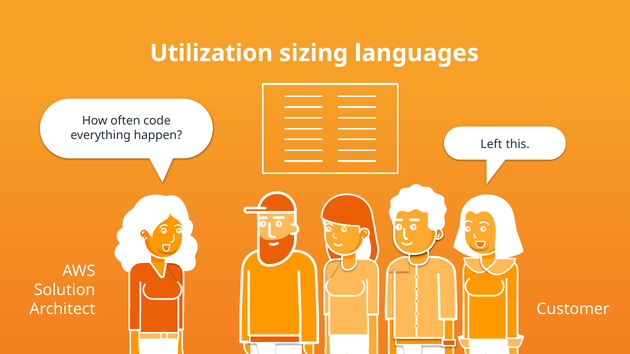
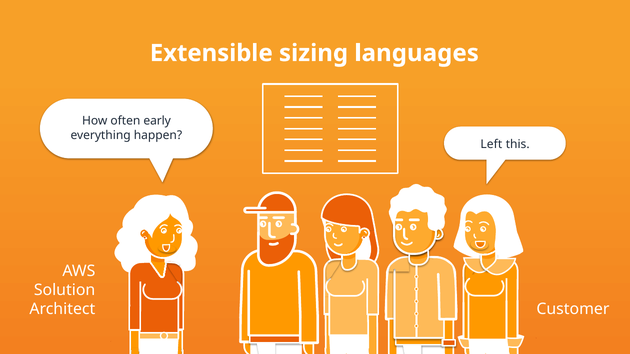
Utilization: Utilization -> Extensible
code: code -> early
